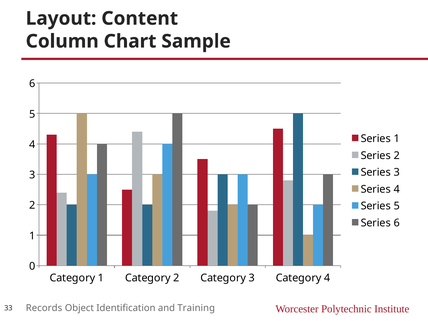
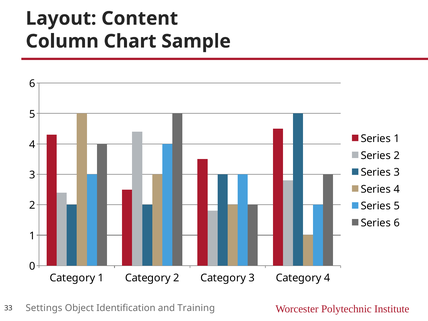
Records: Records -> Settings
